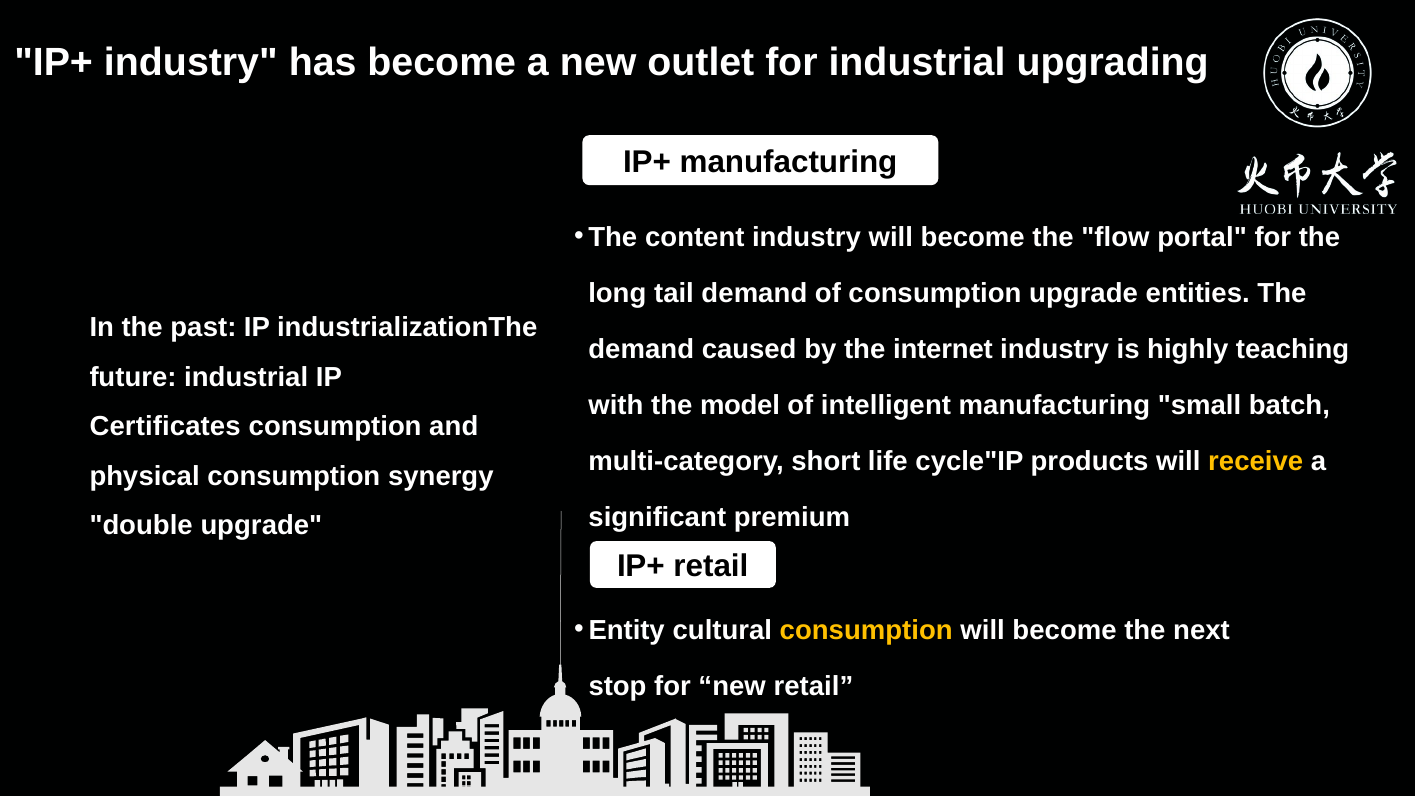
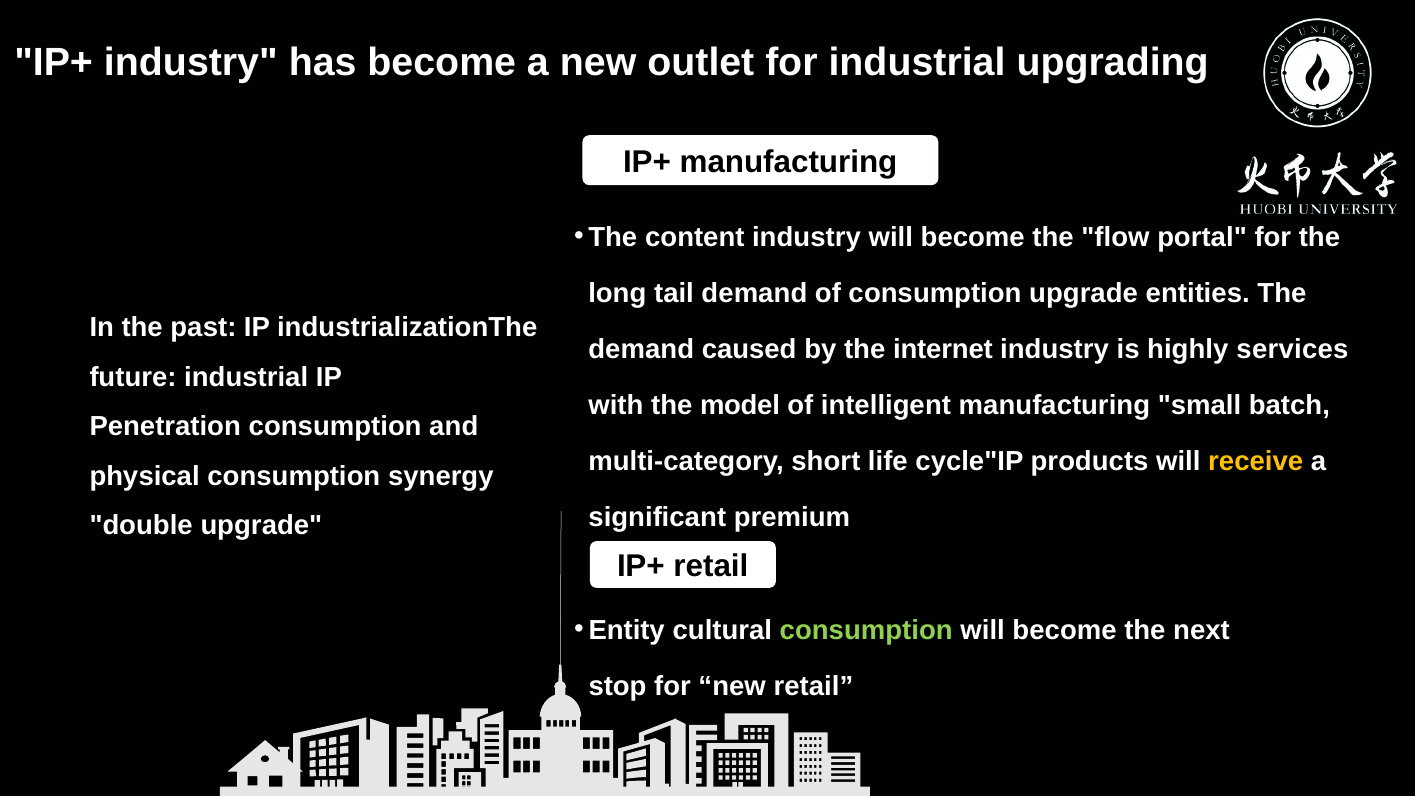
teaching: teaching -> services
Certificates: Certificates -> Penetration
consumption at (866, 630) colour: yellow -> light green
